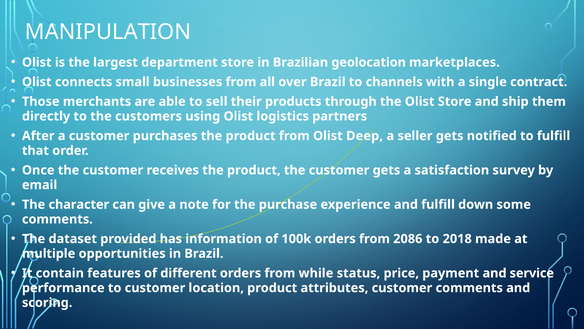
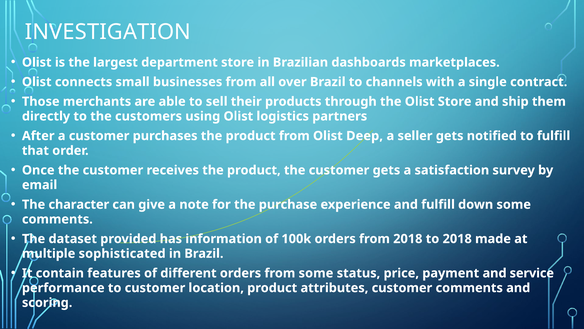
MANIPULATION: MANIPULATION -> INVESTIGATION
geolocation: geolocation -> dashboards
from 2086: 2086 -> 2018
opportunities: opportunities -> sophisticated
from while: while -> some
